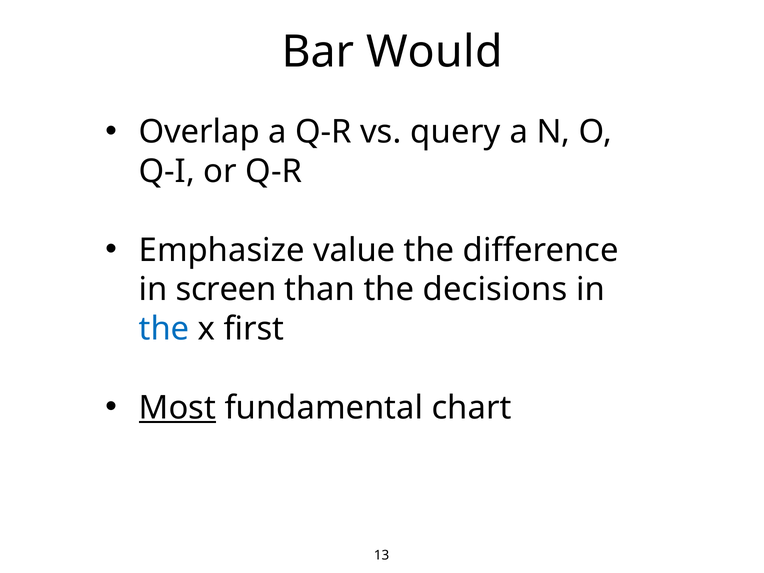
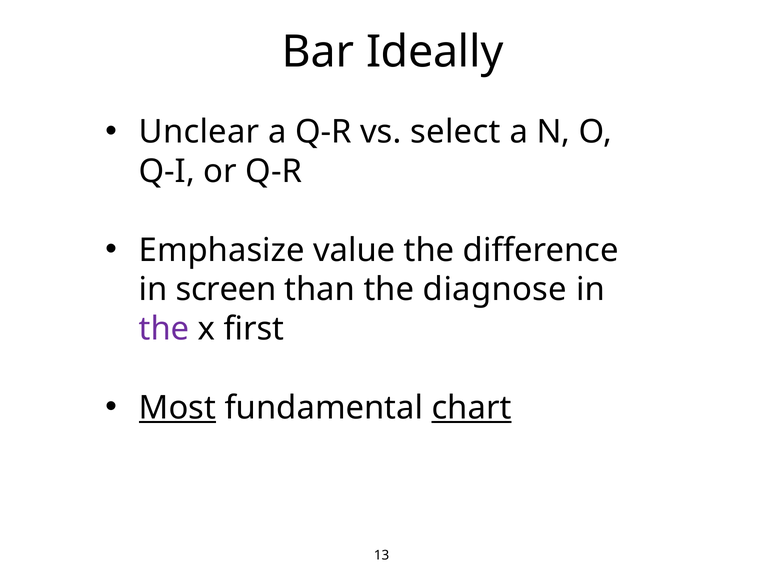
Would: Would -> Ideally
Overlap: Overlap -> Unclear
query: query -> select
decisions: decisions -> diagnose
the at (164, 329) colour: blue -> purple
chart underline: none -> present
